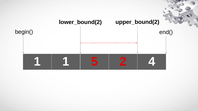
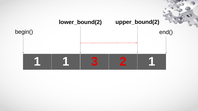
5: 5 -> 3
2 4: 4 -> 1
